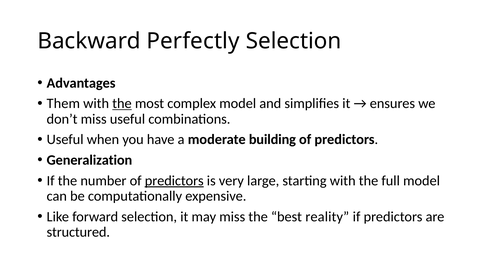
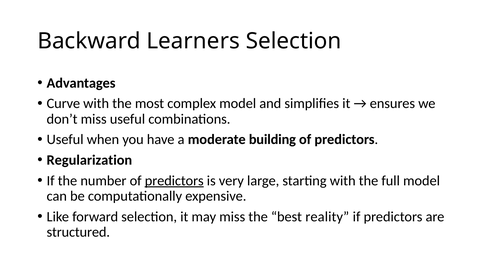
Perfectly: Perfectly -> Learners
Them: Them -> Curve
the at (122, 104) underline: present -> none
Generalization: Generalization -> Regularization
